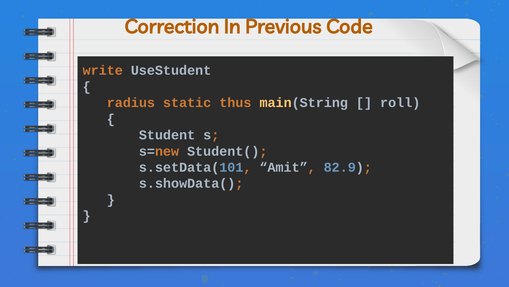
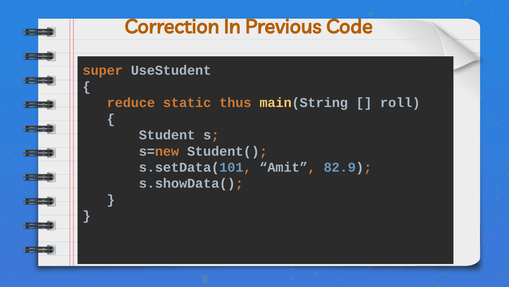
write: write -> super
radius: radius -> reduce
